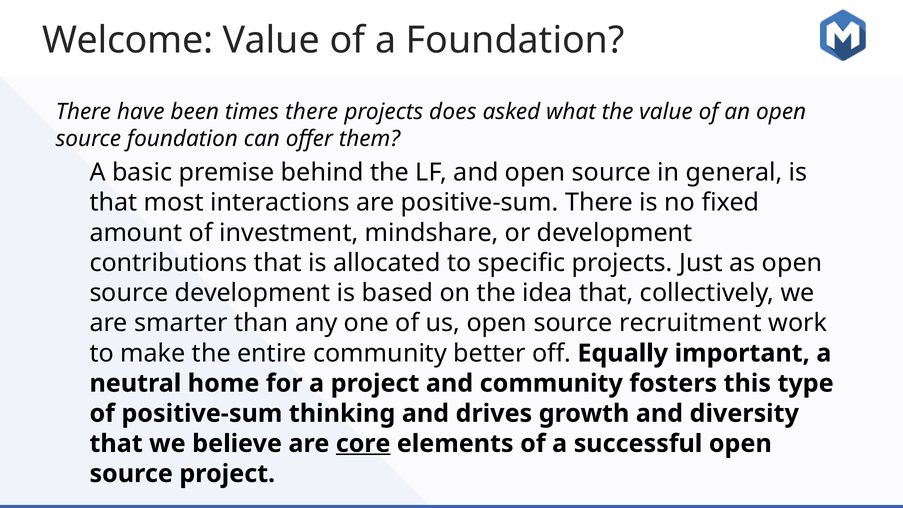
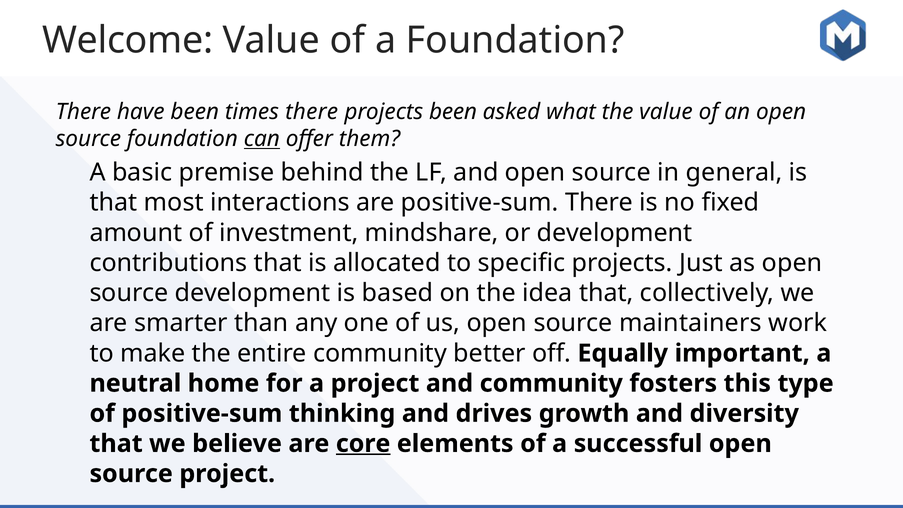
projects does: does -> been
can underline: none -> present
recruitment: recruitment -> maintainers
